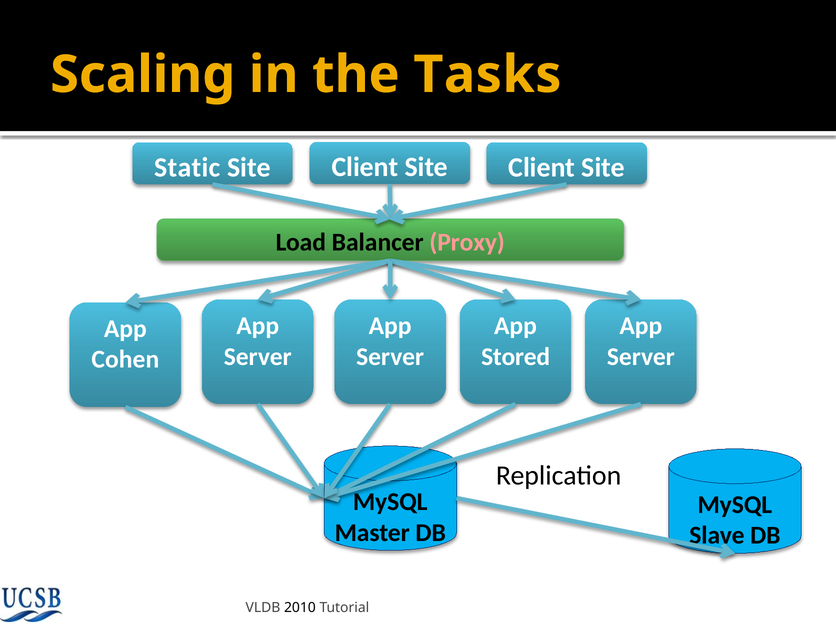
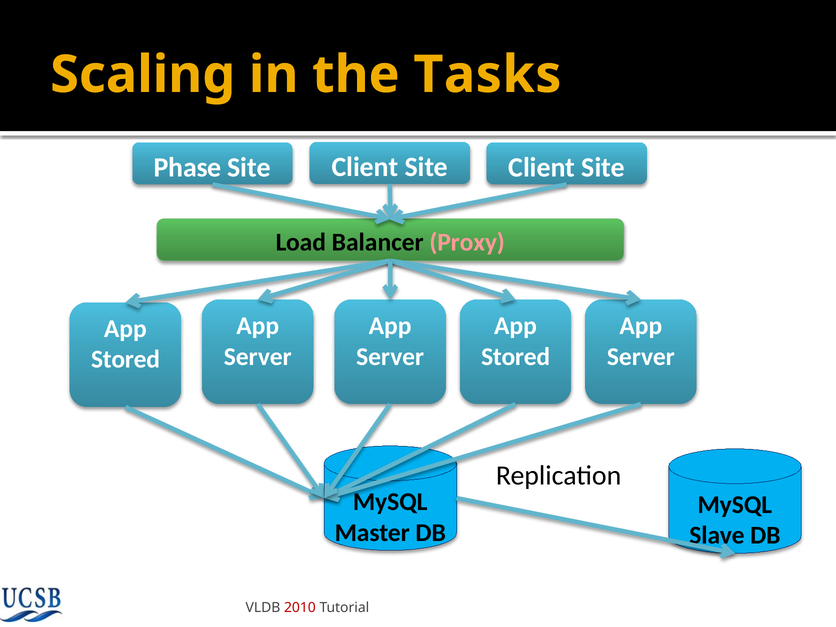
Static: Static -> Phase
Cohen at (125, 360): Cohen -> Stored
2010 colour: black -> red
